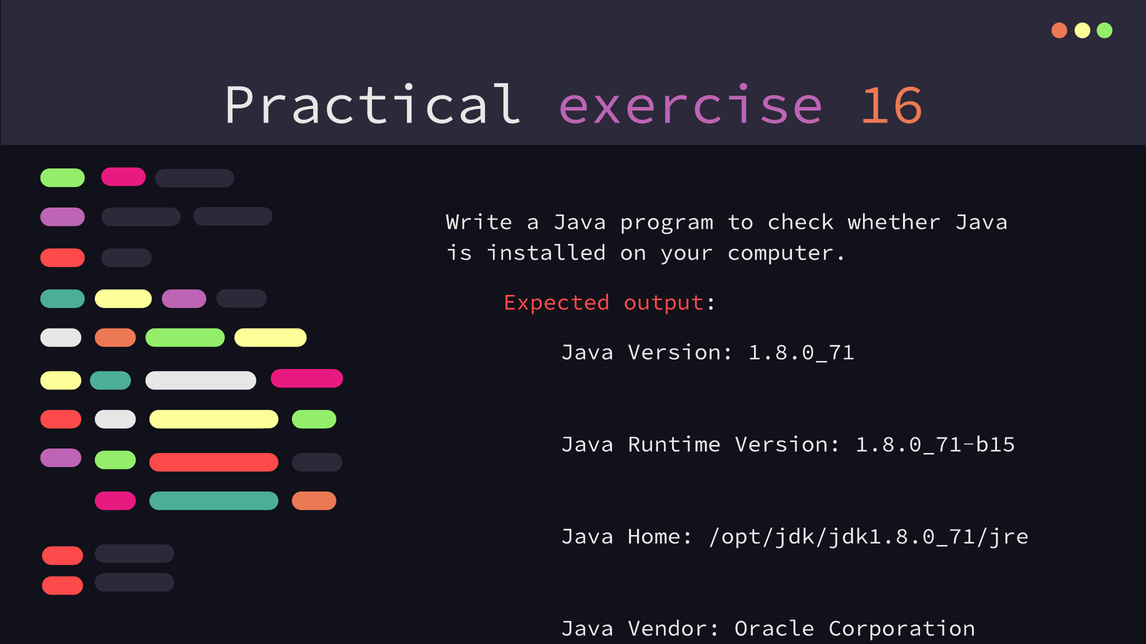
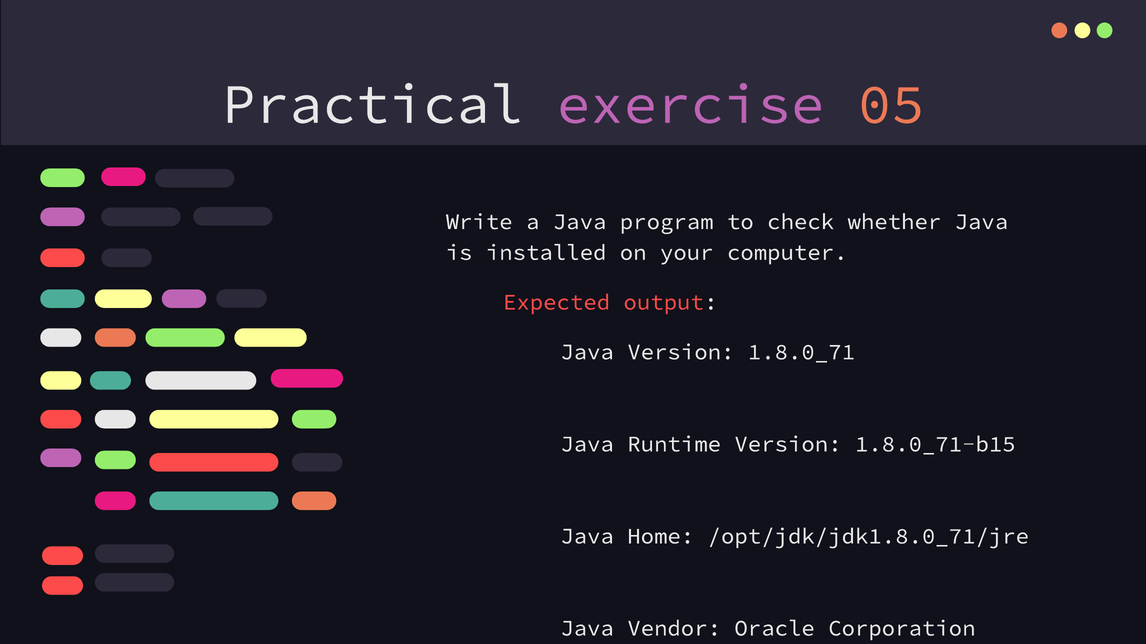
16: 16 -> 05
